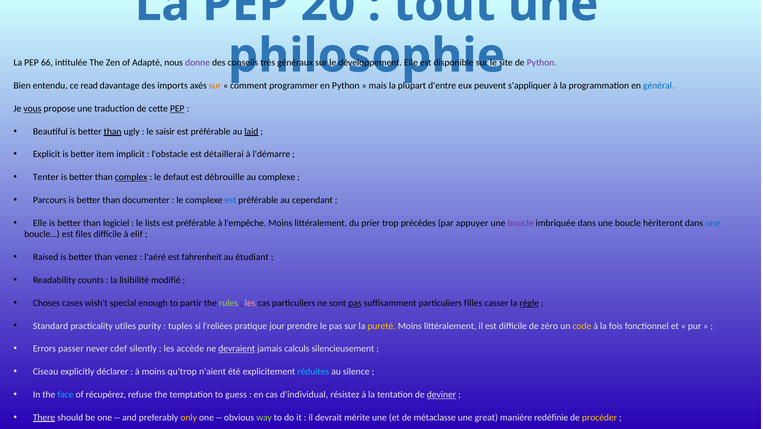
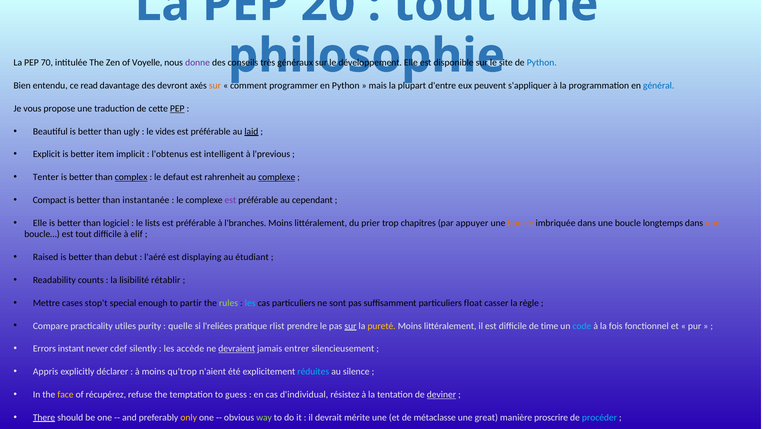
66: 66 -> 70
Adapté: Adapté -> Voyelle
Python at (542, 63) colour: purple -> blue
imports: imports -> devront
vous underline: present -> none
than at (113, 131) underline: present -> none
saisir: saisir -> vides
l'obstacle: l'obstacle -> l'obtenus
détaillerai: détaillerai -> intelligent
l'démarre: l'démarre -> l'previous
débrouille: débrouille -> rahrenheit
complexe at (277, 177) underline: none -> present
Parcours: Parcours -> Compact
documenter: documenter -> instantanée
est at (230, 200) colour: blue -> purple
l'empêche: l'empêche -> l'branches
précèdes: précèdes -> chapitres
boucle at (521, 223) colour: purple -> orange
hériteront: hériteront -> longtemps
une at (713, 223) colour: blue -> orange
est files: files -> tout
venez: venez -> debut
fahrenheit: fahrenheit -> displaying
modifié: modifié -> rétablir
Choses: Choses -> Mettre
wish't: wish't -> stop't
les at (250, 303) colour: pink -> light blue
pas at (355, 303) underline: present -> none
filles: filles -> float
règle underline: present -> none
Standard: Standard -> Compare
tuples: tuples -> quelle
jour: jour -> rlist
sur at (350, 326) underline: none -> present
zéro: zéro -> time
code colour: yellow -> light blue
passer: passer -> instant
calculs: calculs -> entrer
Ciseau: Ciseau -> Appris
face colour: light blue -> yellow
redéfinie: redéfinie -> proscrire
procéder colour: yellow -> light blue
